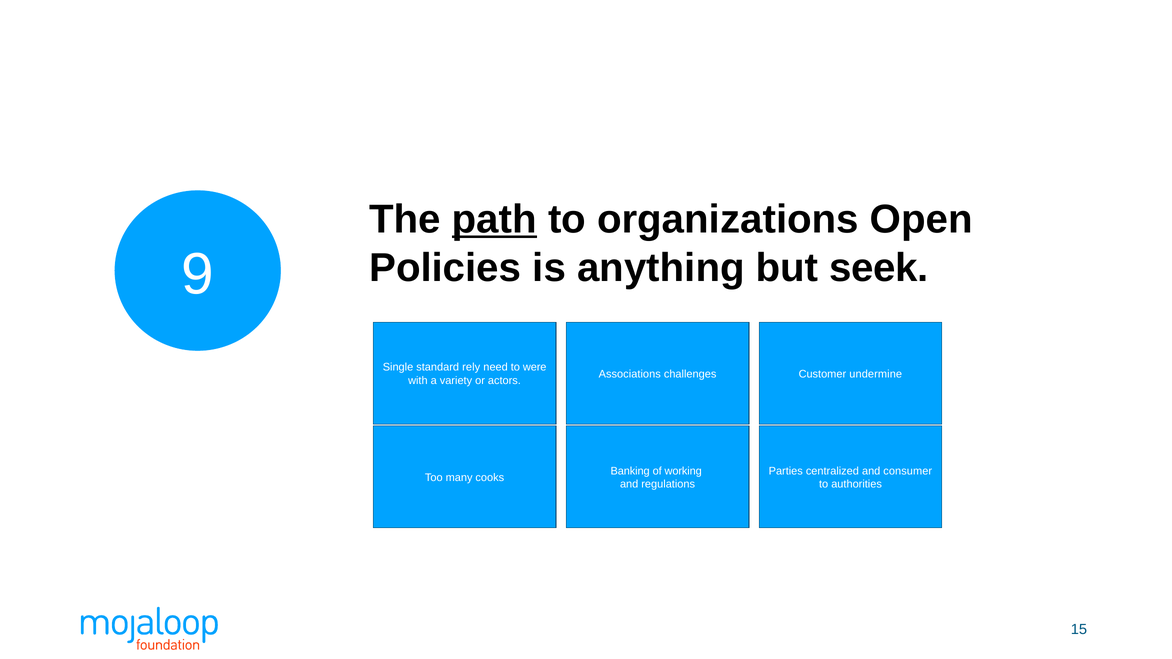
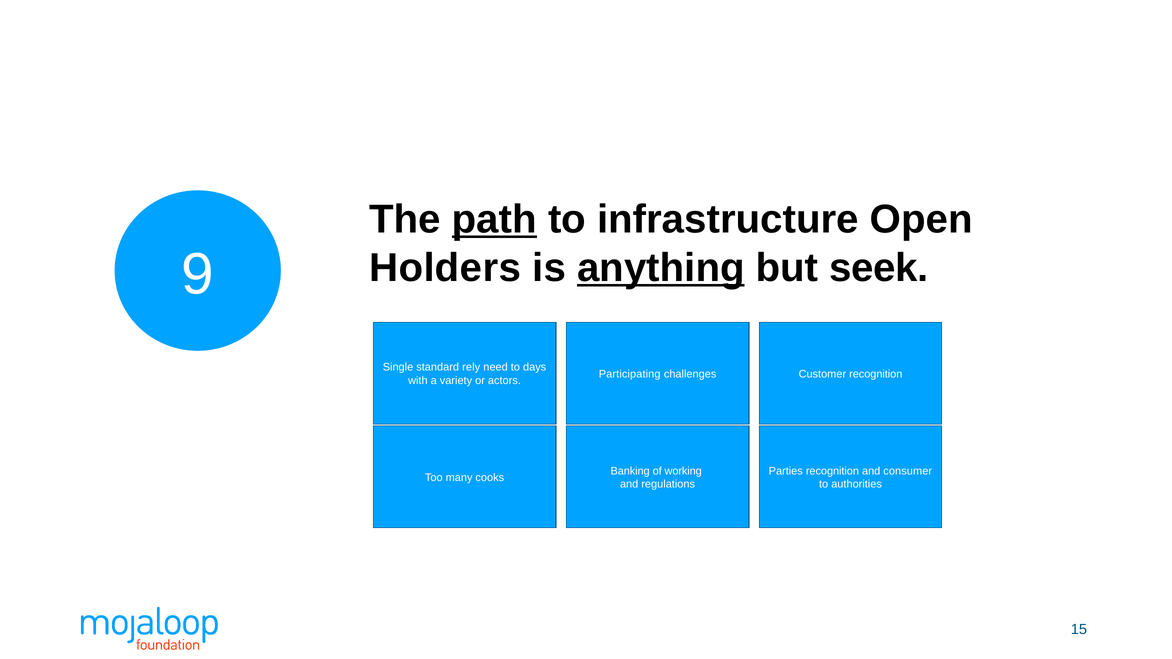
organizations: organizations -> infrastructure
Policies: Policies -> Holders
anything underline: none -> present
were: were -> days
Associations: Associations -> Participating
Customer undermine: undermine -> recognition
Parties centralized: centralized -> recognition
